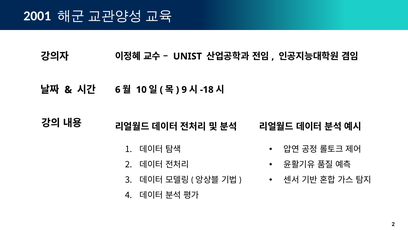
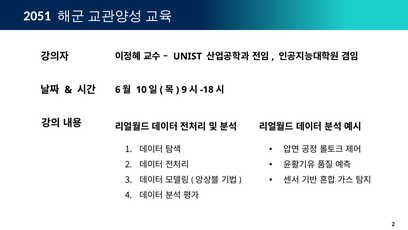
2001: 2001 -> 2051
